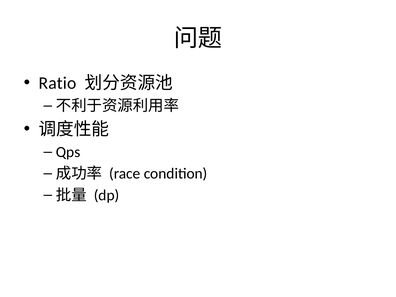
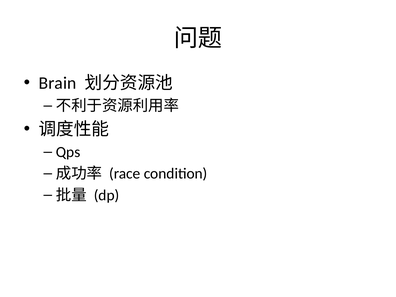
Ratio: Ratio -> Brain
